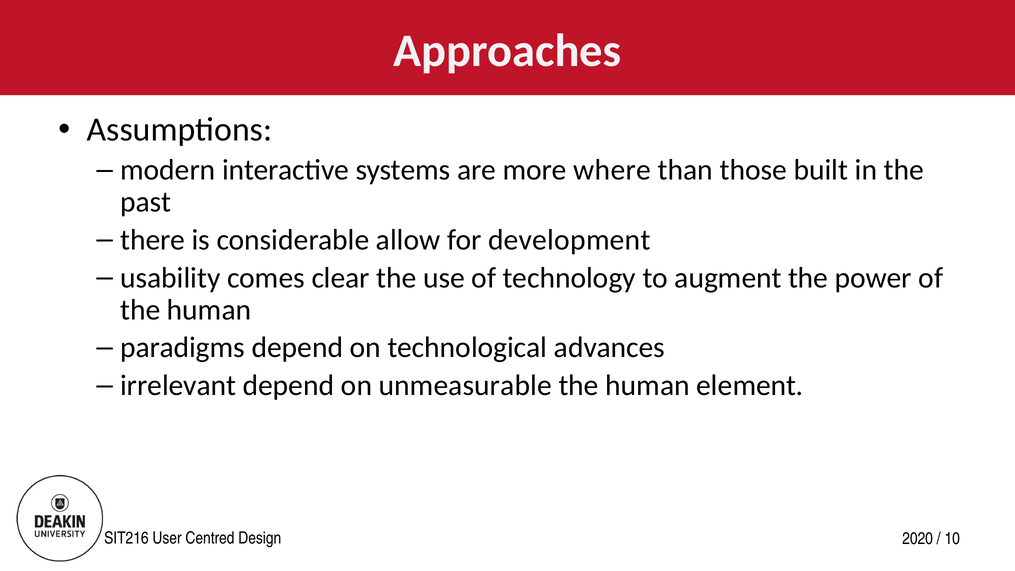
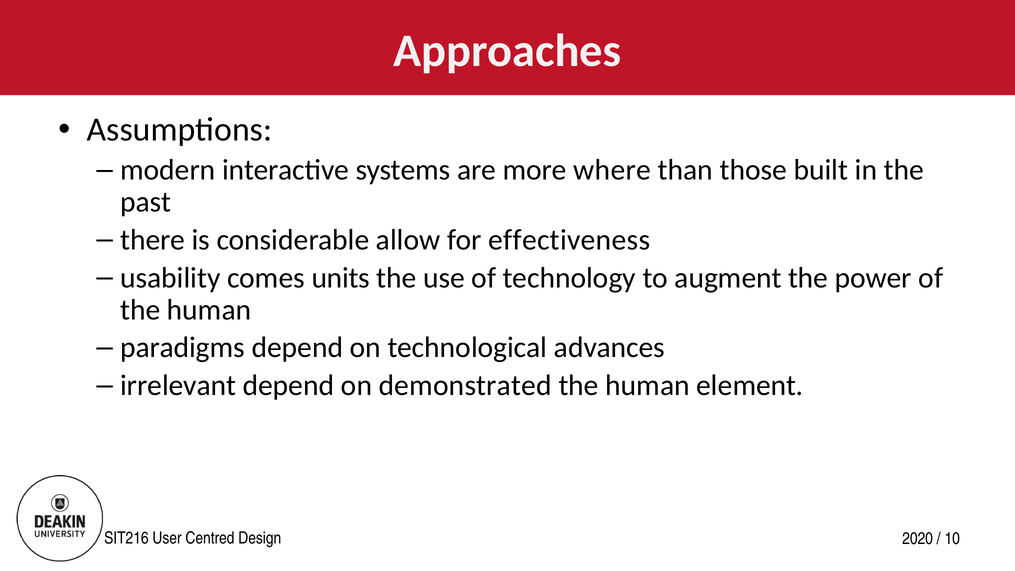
development: development -> effectiveness
clear: clear -> units
unmeasurable: unmeasurable -> demonstrated
